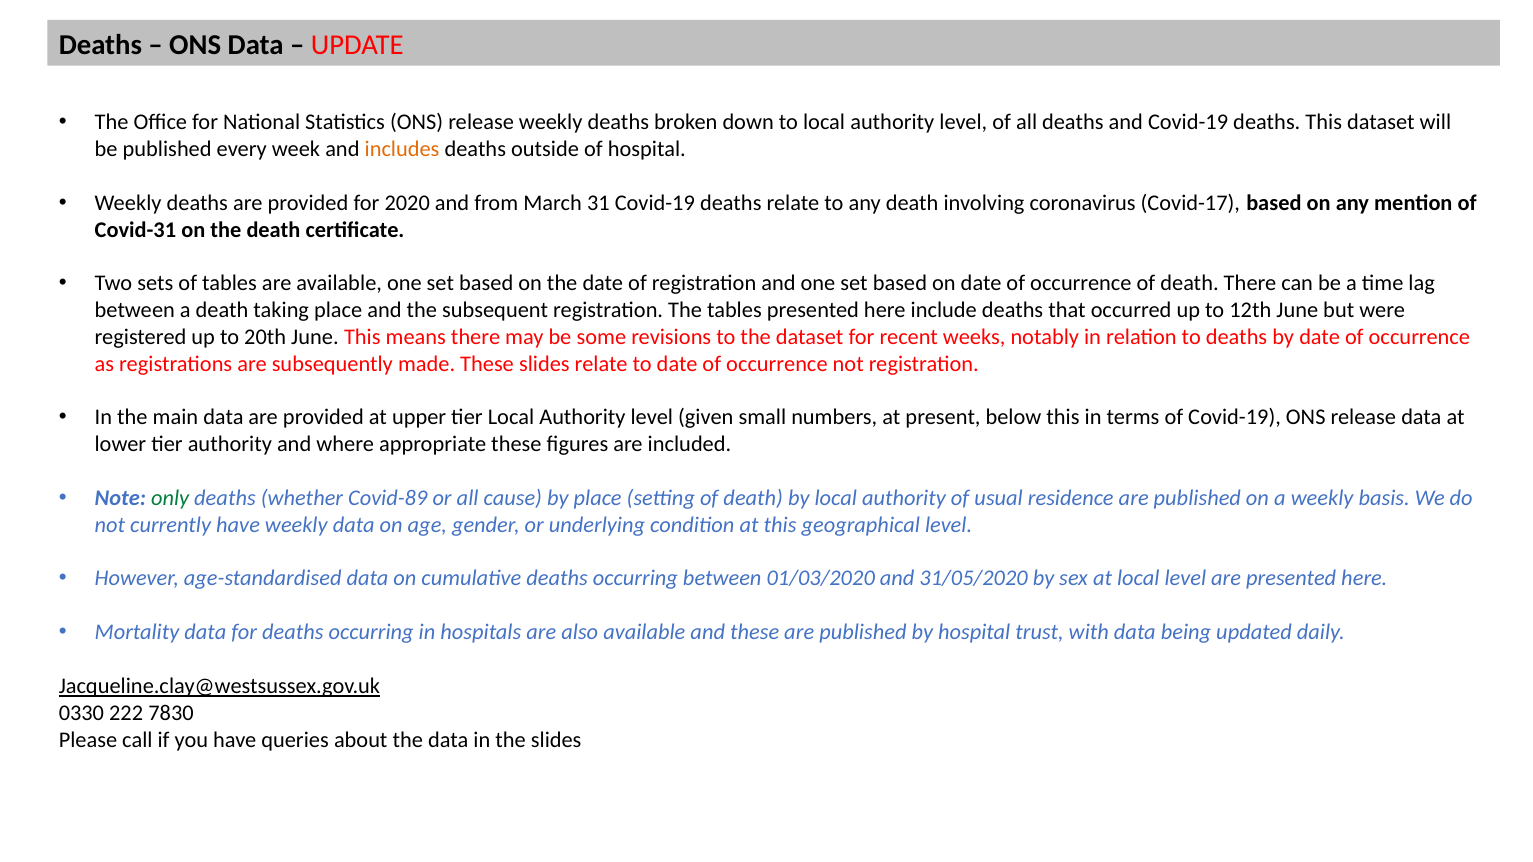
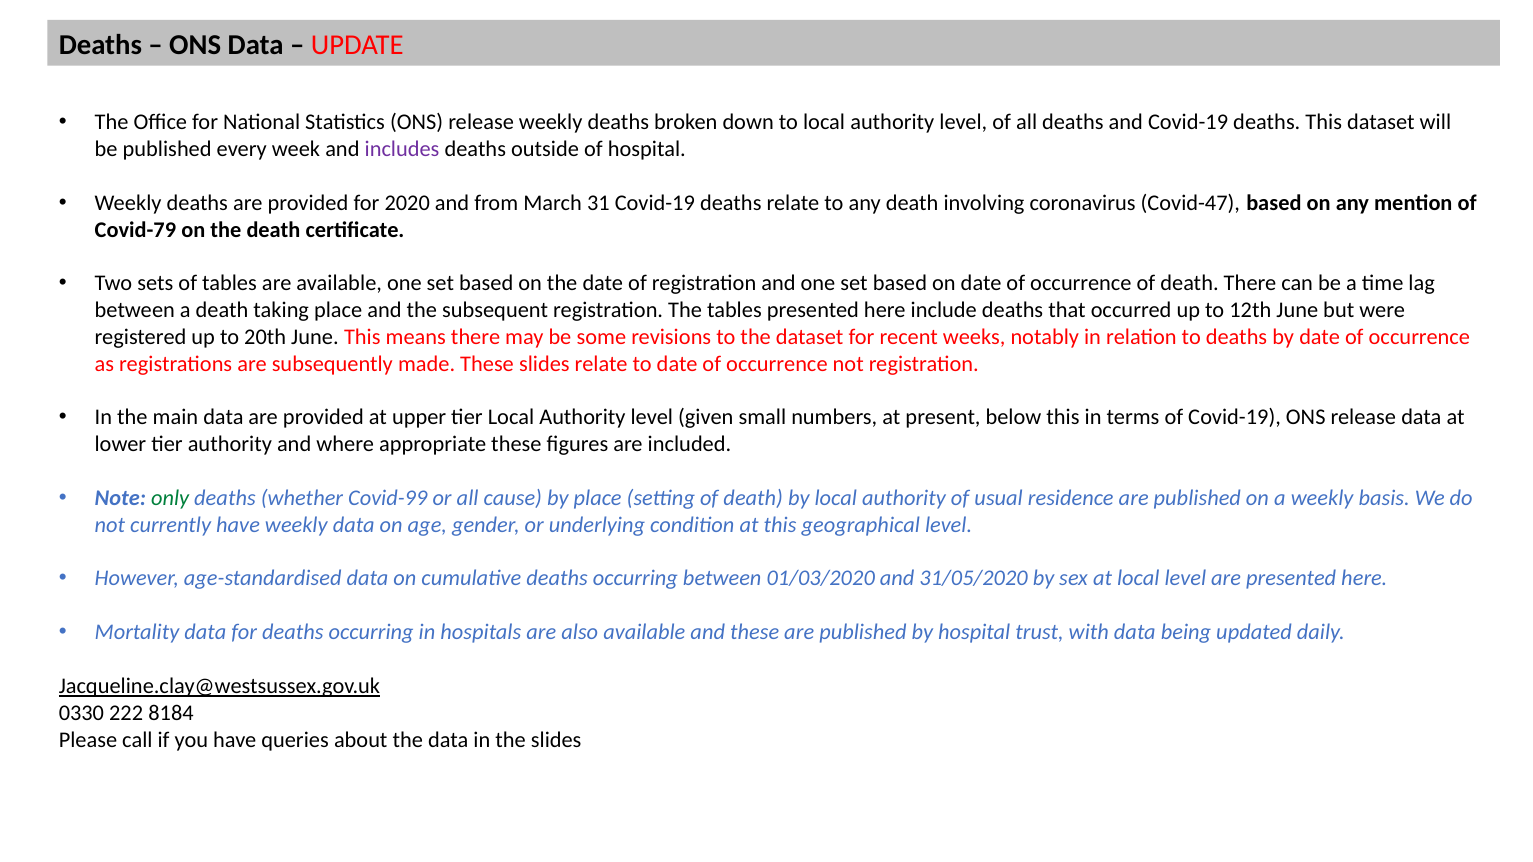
includes colour: orange -> purple
Covid-17: Covid-17 -> Covid-47
Covid-31: Covid-31 -> Covid-79
Covid-89: Covid-89 -> Covid-99
7830: 7830 -> 8184
